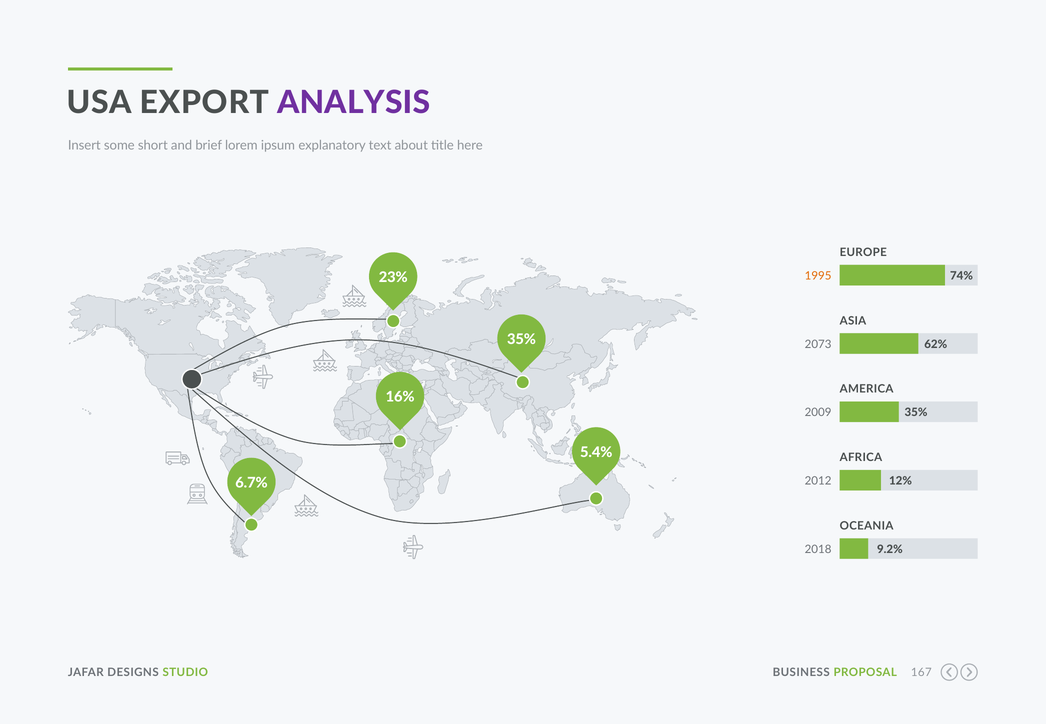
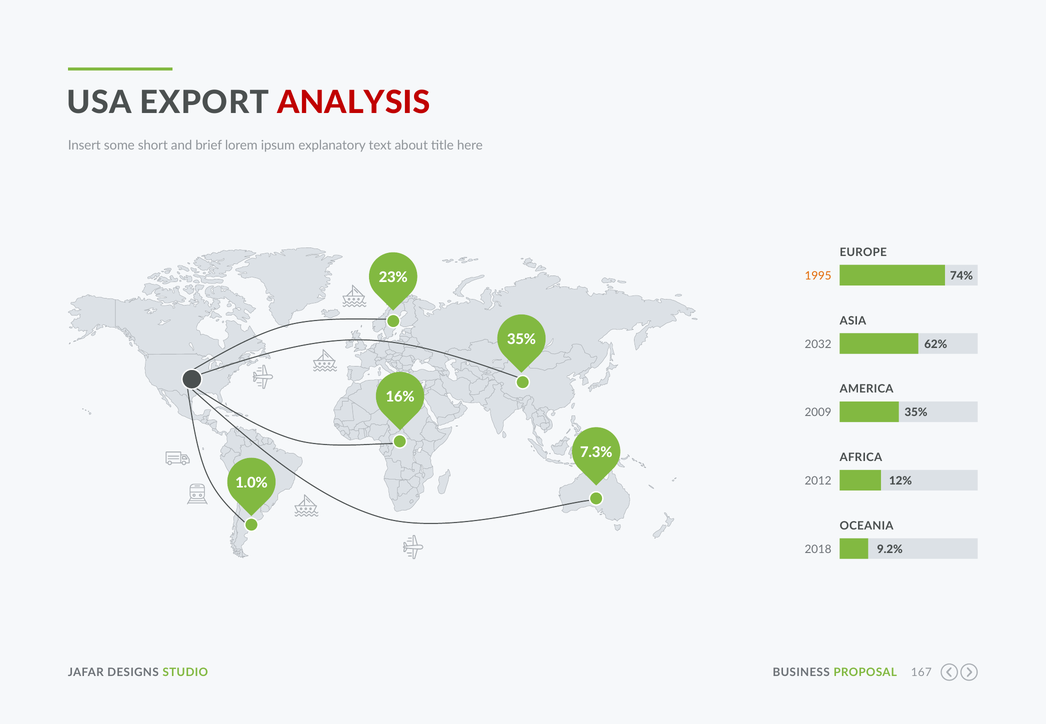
ANALYSIS colour: purple -> red
2073: 2073 -> 2032
5.4%: 5.4% -> 7.3%
6.7%: 6.7% -> 1.0%
